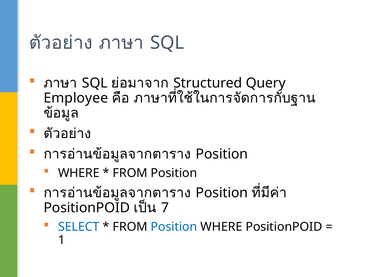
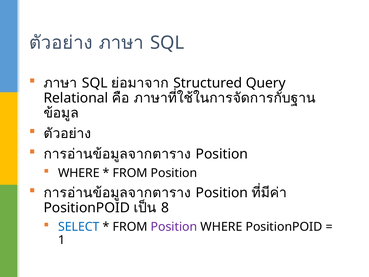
Employee: Employee -> Relational
7: 7 -> 8
Position at (174, 227) colour: blue -> purple
